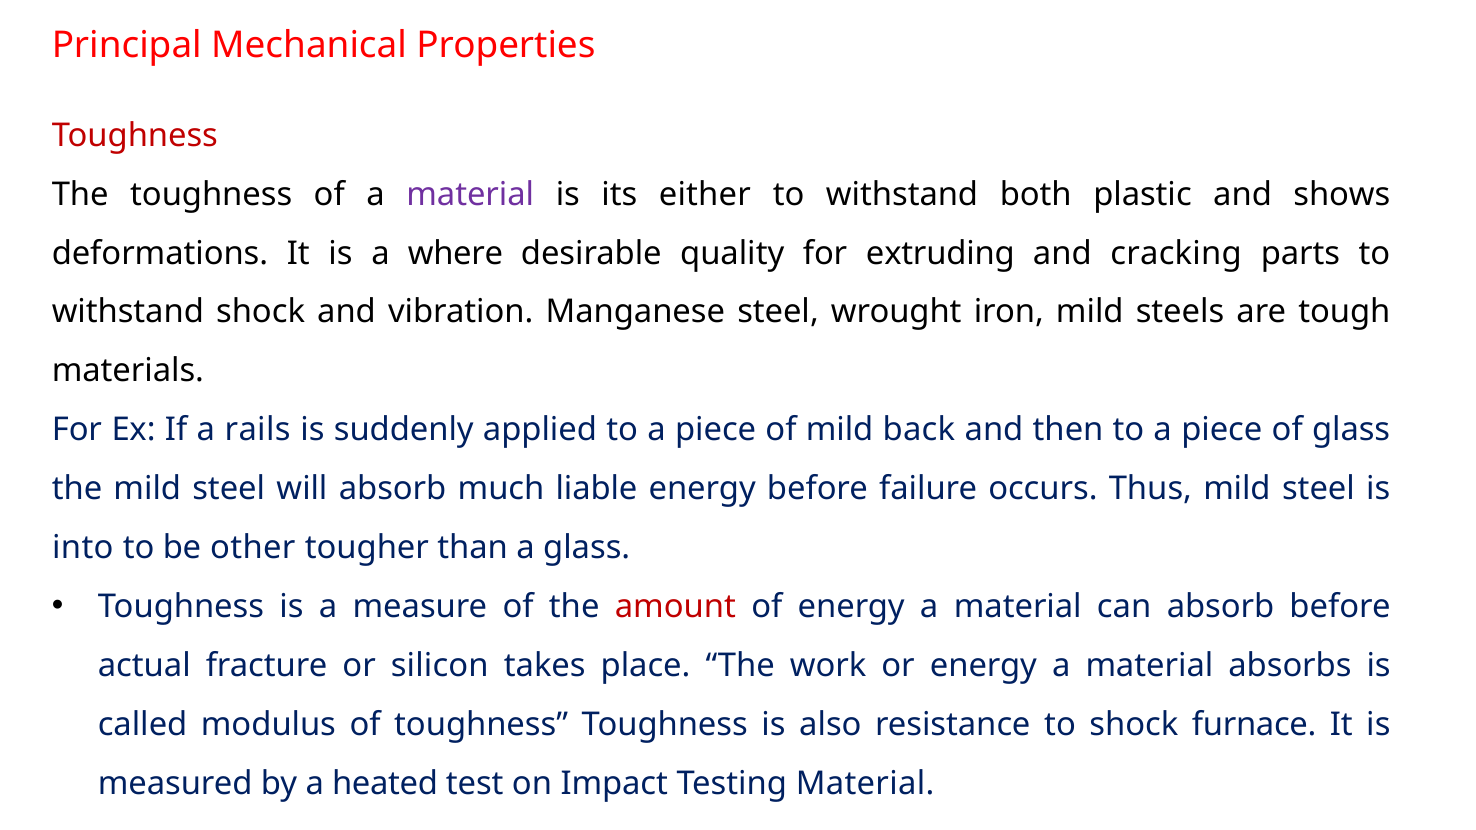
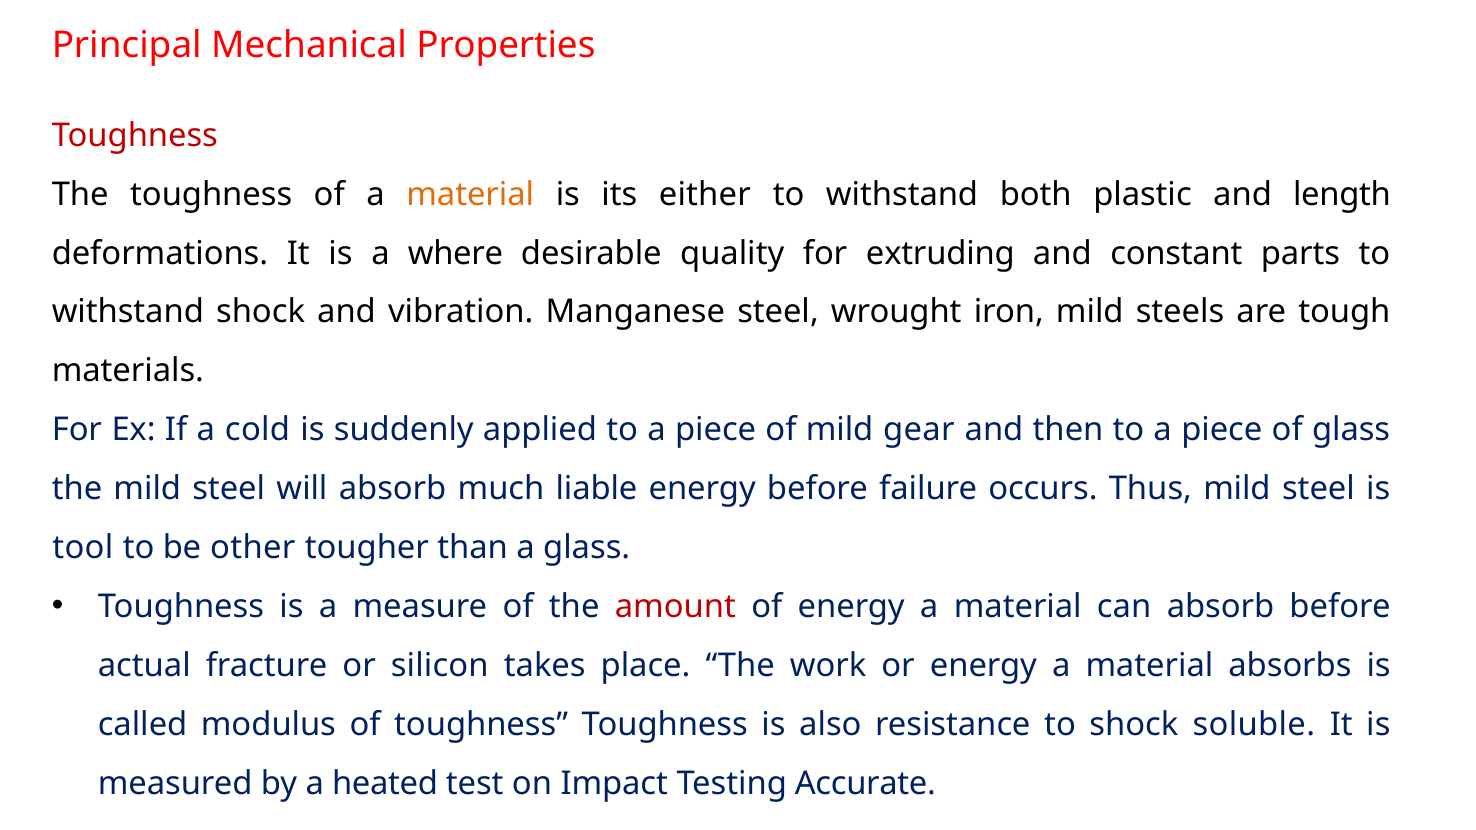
material at (470, 194) colour: purple -> orange
shows: shows -> length
cracking: cracking -> constant
rails: rails -> cold
back: back -> gear
into: into -> tool
furnace: furnace -> soluble
Testing Material: Material -> Accurate
